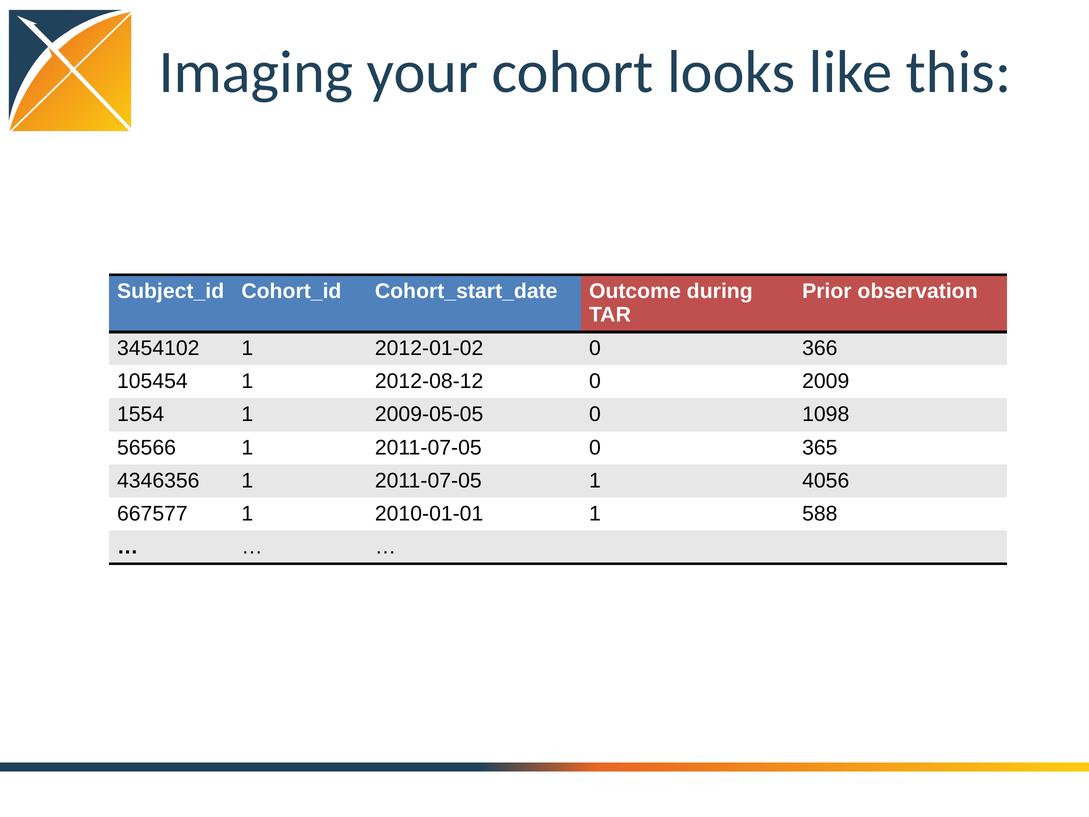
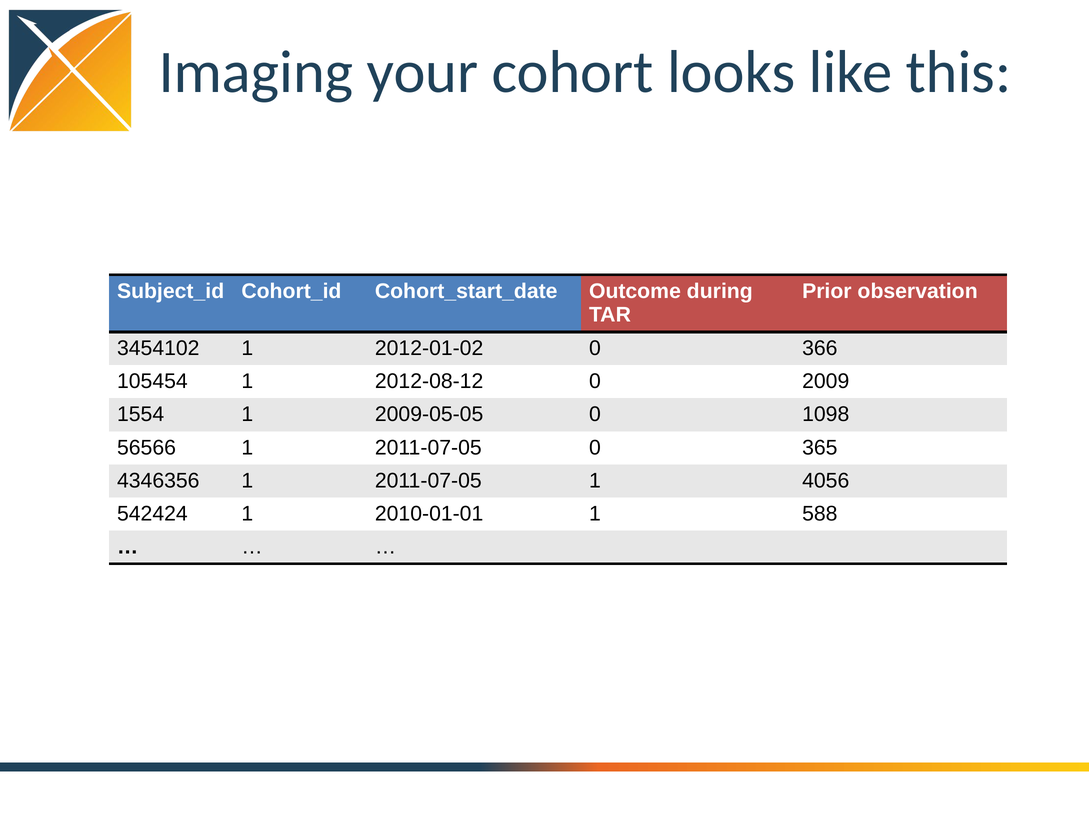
667577: 667577 -> 542424
